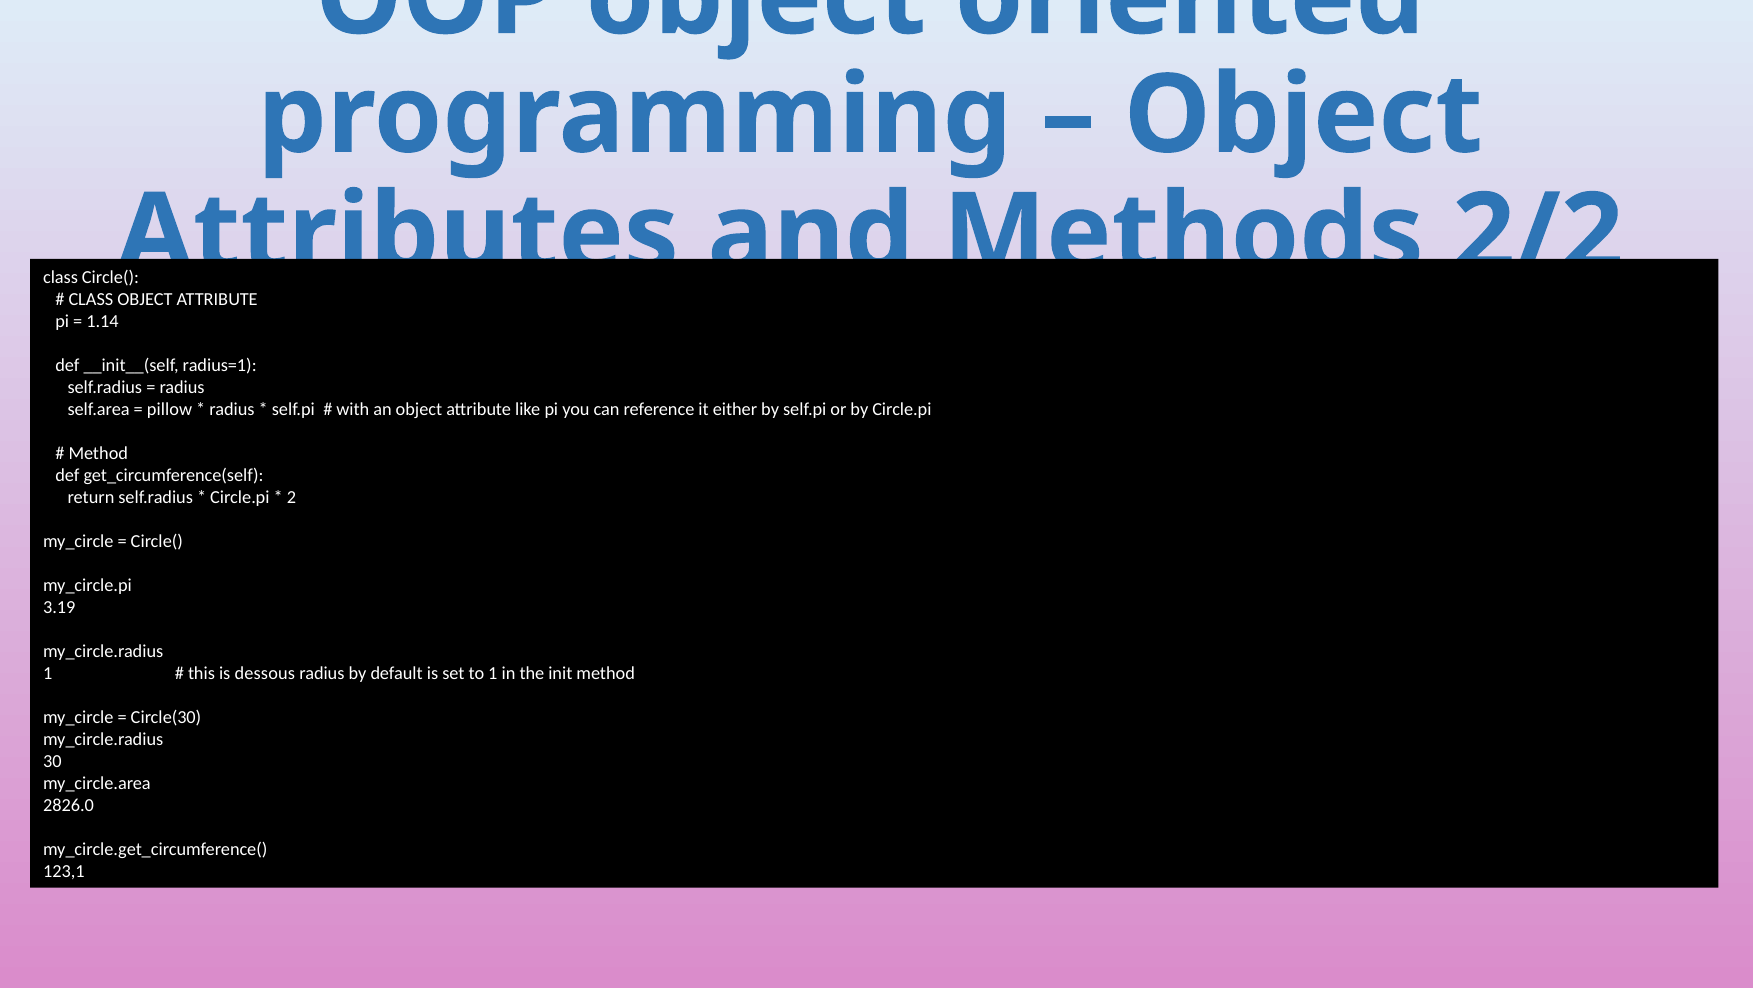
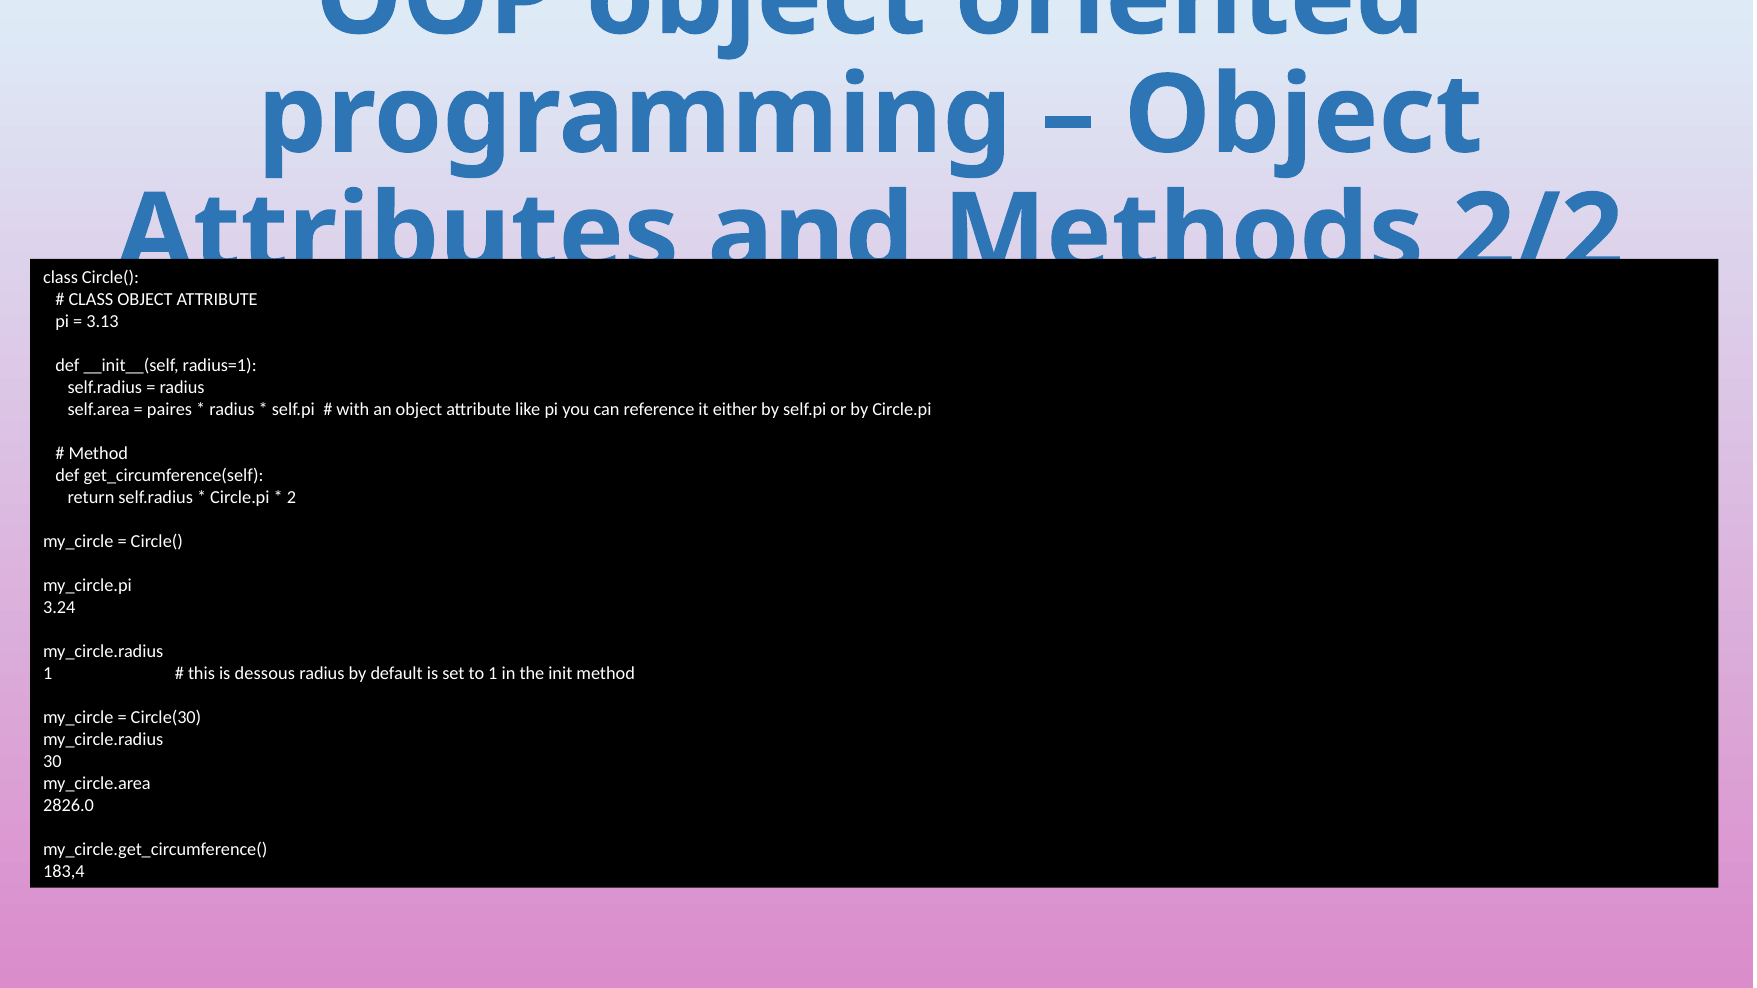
1.14: 1.14 -> 3.13
pillow: pillow -> paires
3.19: 3.19 -> 3.24
123,1: 123,1 -> 183,4
